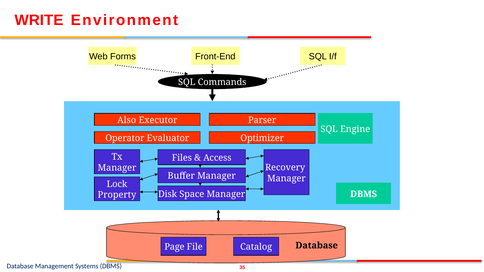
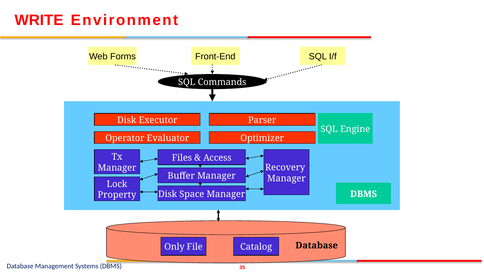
Also at (127, 120): Also -> Disk
Page: Page -> Only
